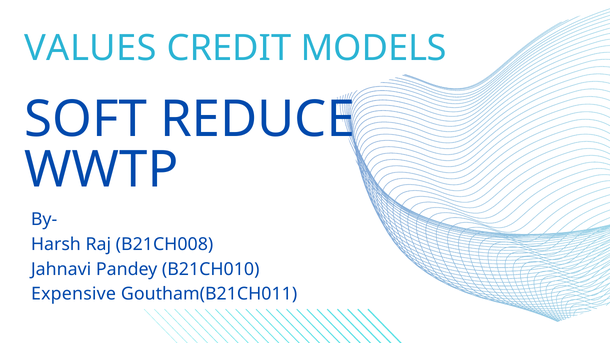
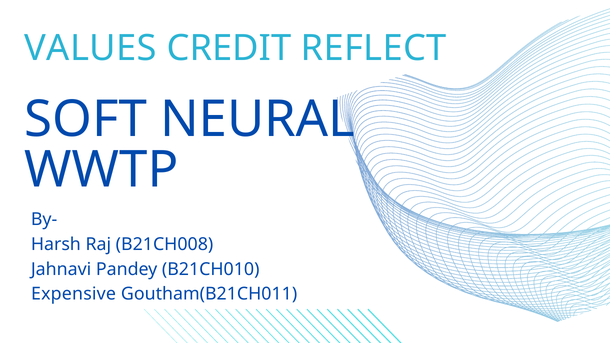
MODELS: MODELS -> REFLECT
REDUCE: REDUCE -> NEURAL
